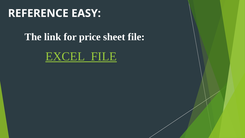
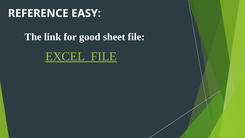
price: price -> good
